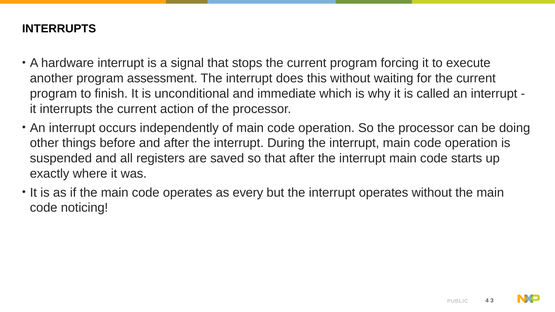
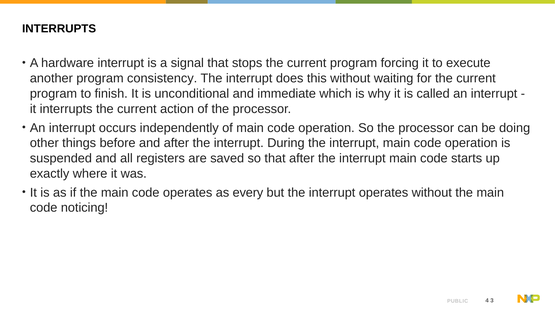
assessment: assessment -> consistency
